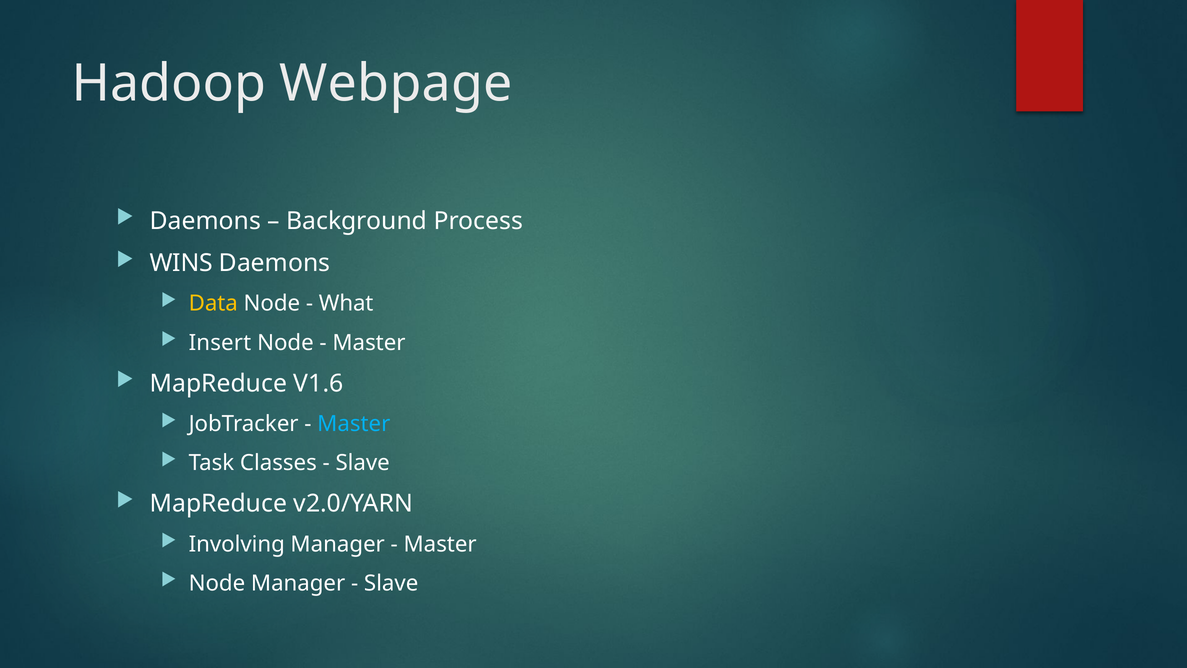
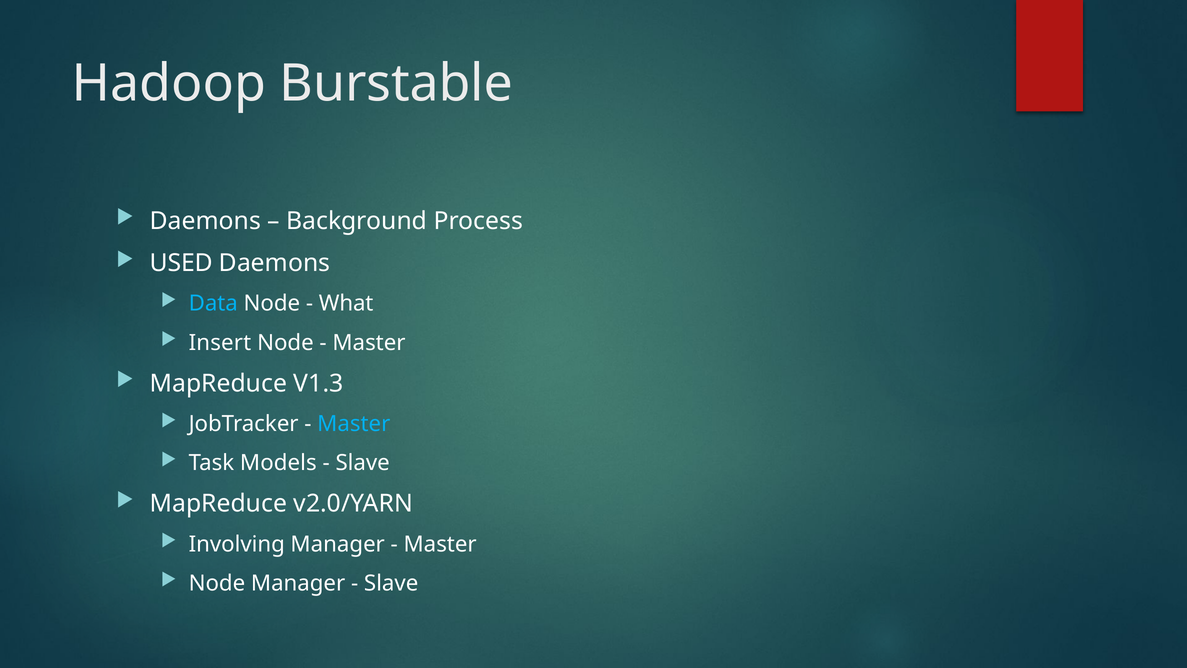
Webpage: Webpage -> Burstable
WINS: WINS -> USED
Data colour: yellow -> light blue
V1.6: V1.6 -> V1.3
Classes: Classes -> Models
